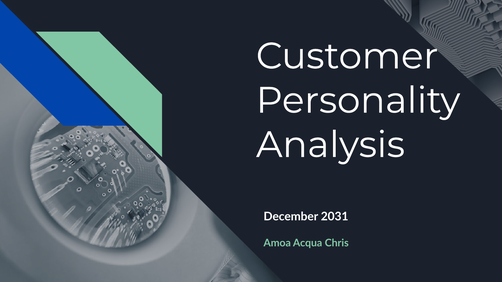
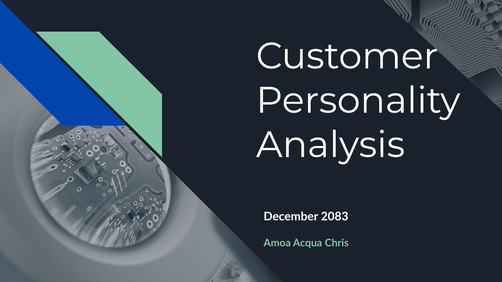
2031: 2031 -> 2083
